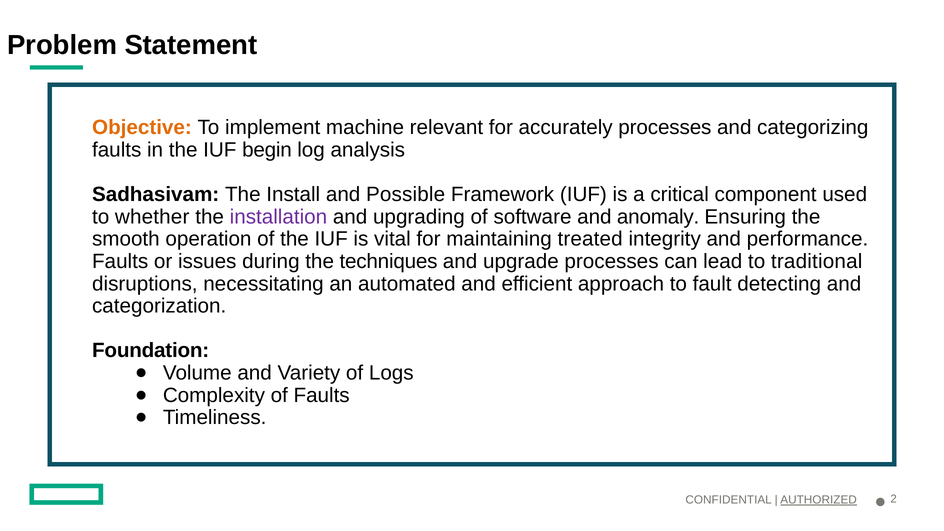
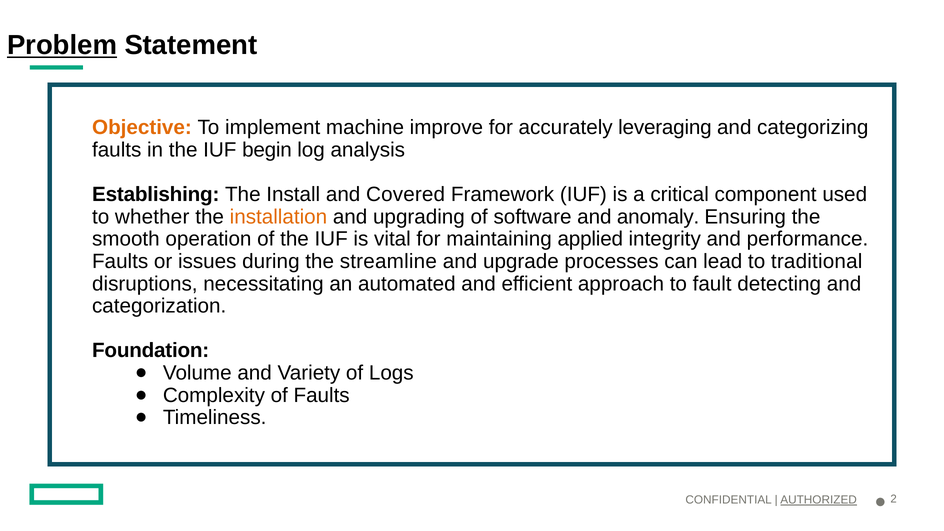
Problem underline: none -> present
relevant: relevant -> improve
accurately processes: processes -> leveraging
Sadhasivam: Sadhasivam -> Establishing
Possible: Possible -> Covered
installation colour: purple -> orange
treated: treated -> applied
techniques: techniques -> streamline
